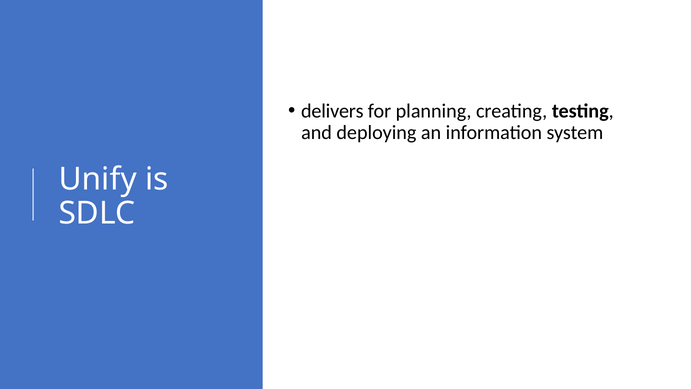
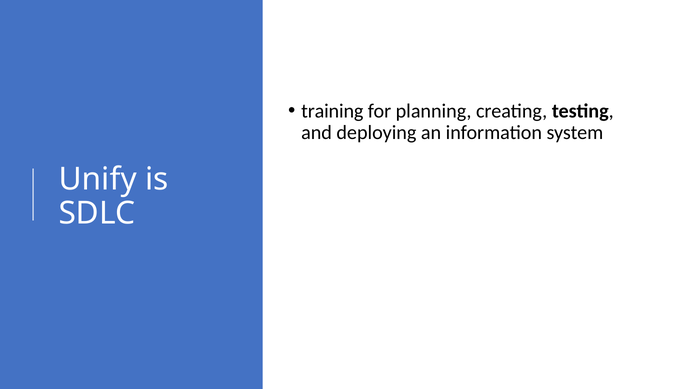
delivers: delivers -> training
